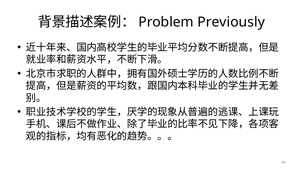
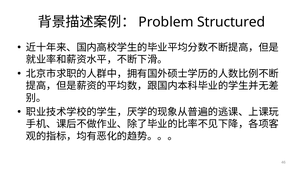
Previously: Previously -> Structured
